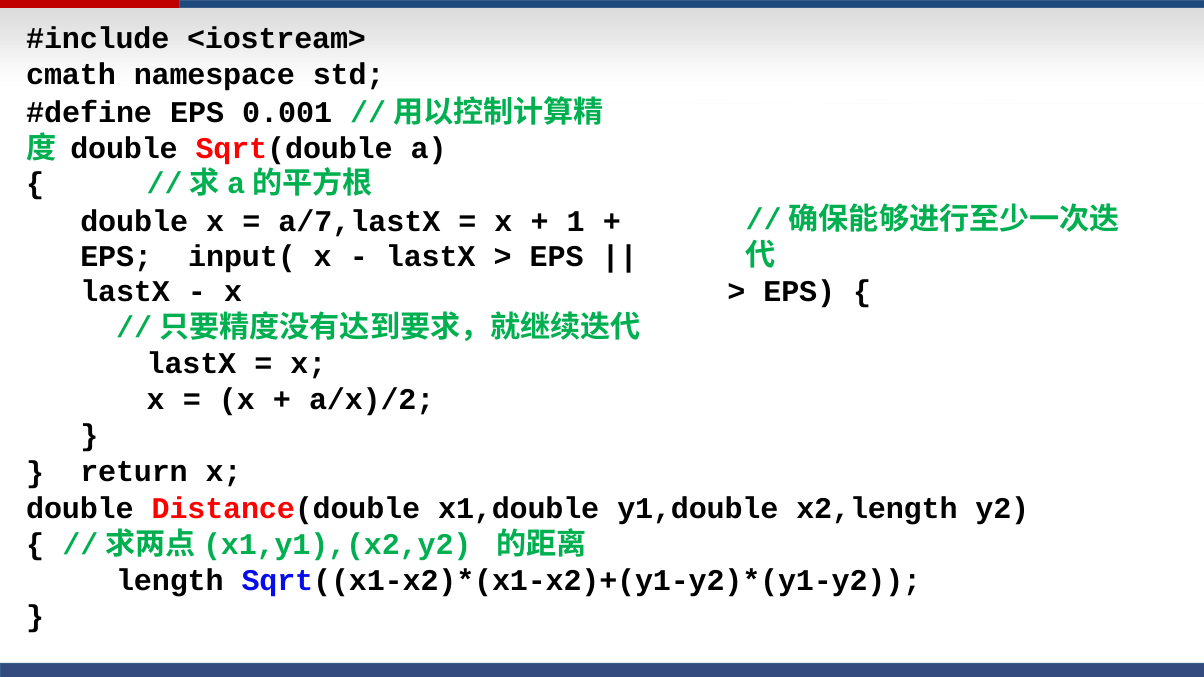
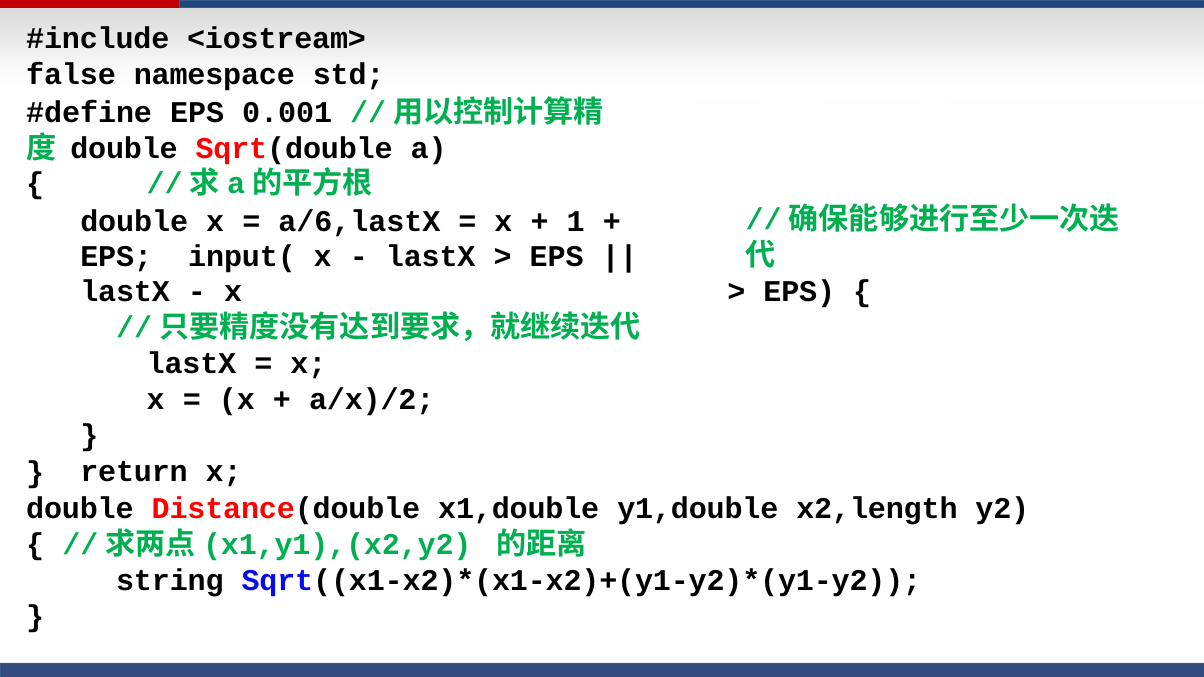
cmath: cmath -> false
a/7,lastX: a/7,lastX -> a/6,lastX
length: length -> string
